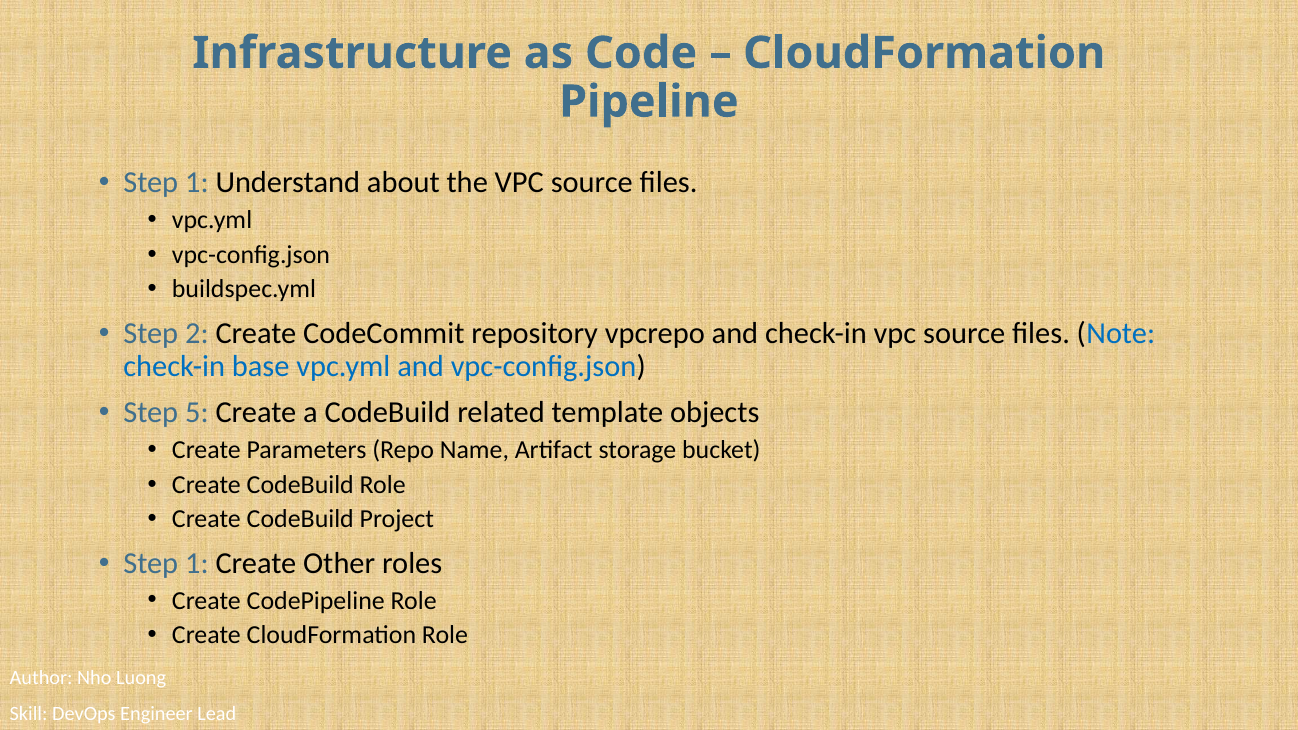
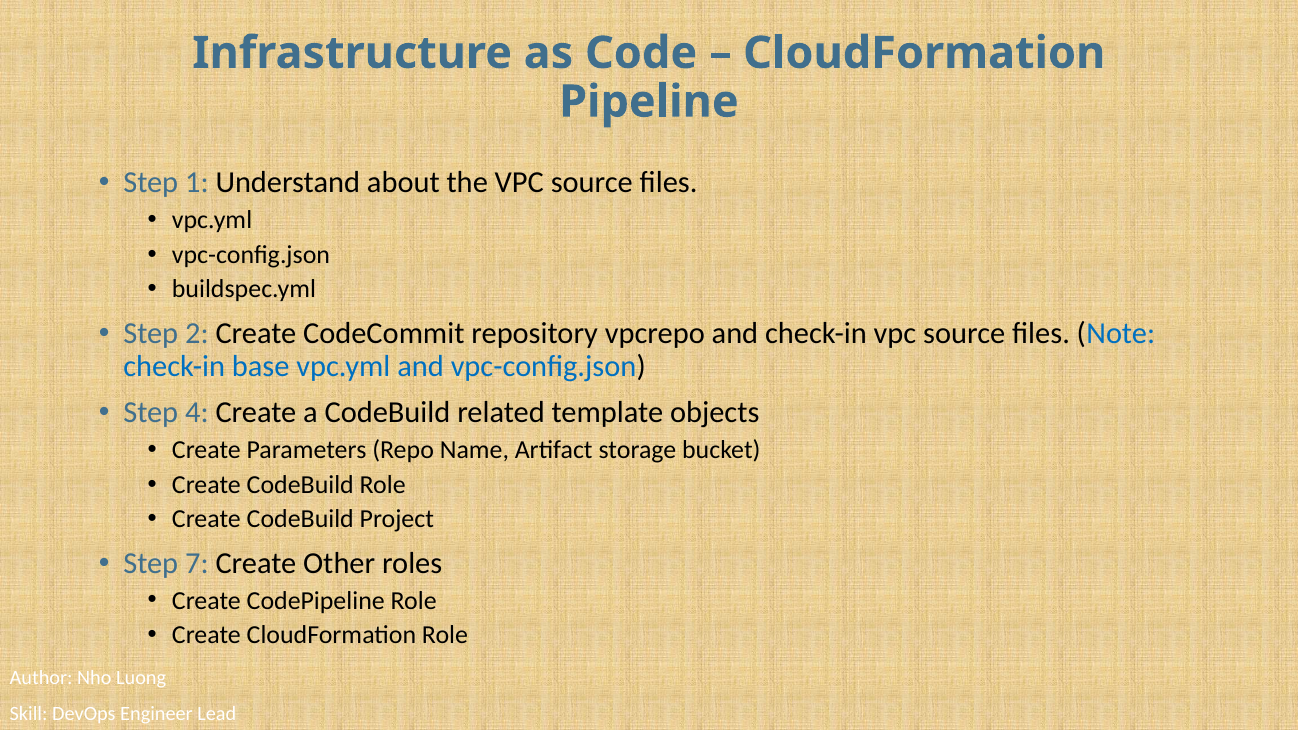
5: 5 -> 4
1 at (197, 563): 1 -> 7
